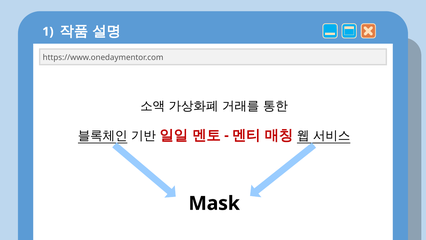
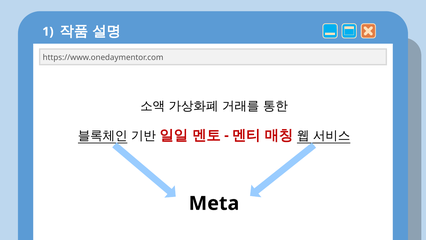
Mask: Mask -> Meta
